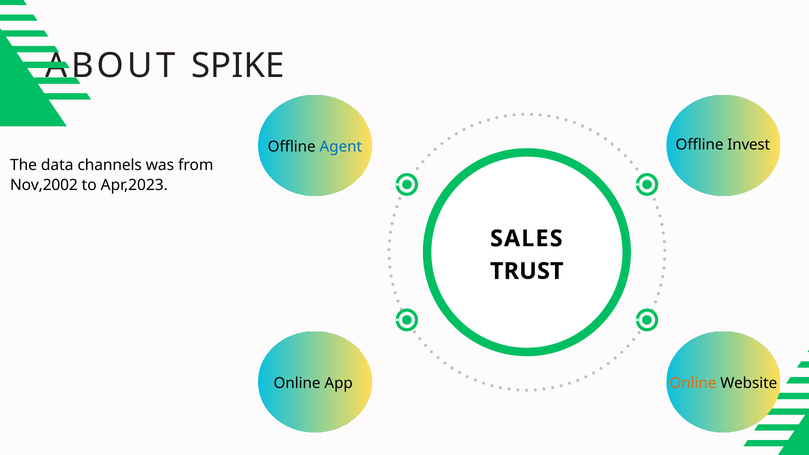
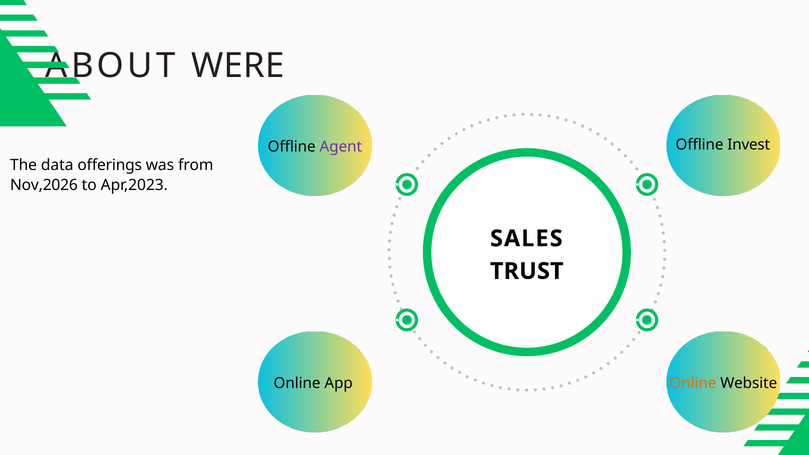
SPIKE: SPIKE -> WERE
Agent colour: blue -> purple
channels: channels -> offerings
Nov,2002: Nov,2002 -> Nov,2026
